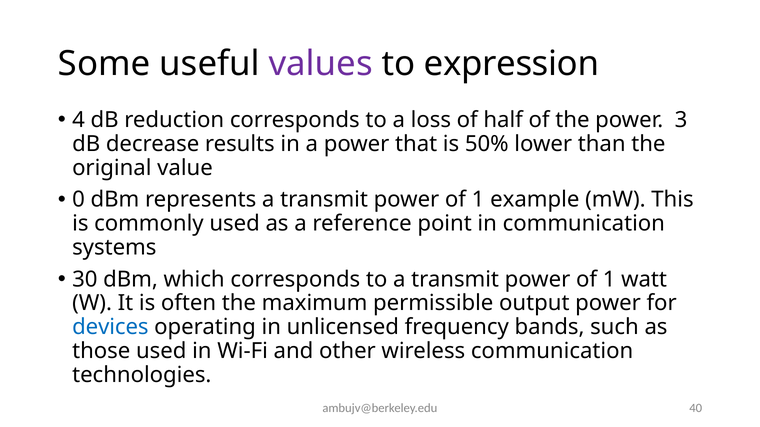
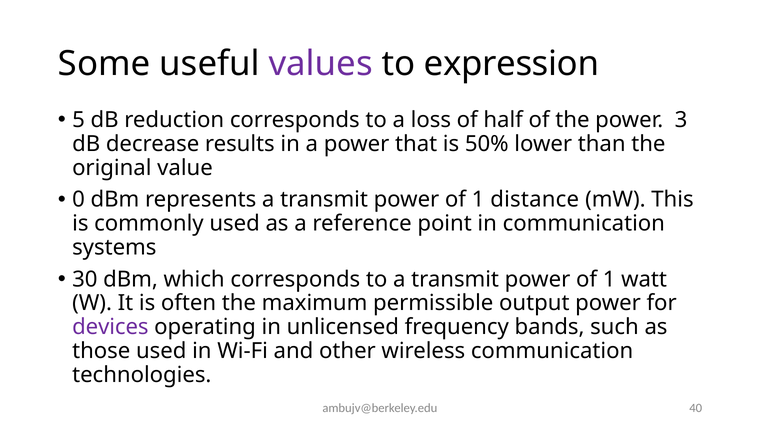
4: 4 -> 5
example: example -> distance
devices colour: blue -> purple
